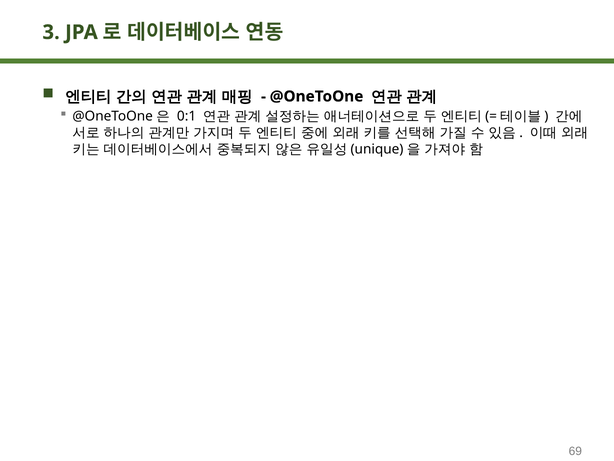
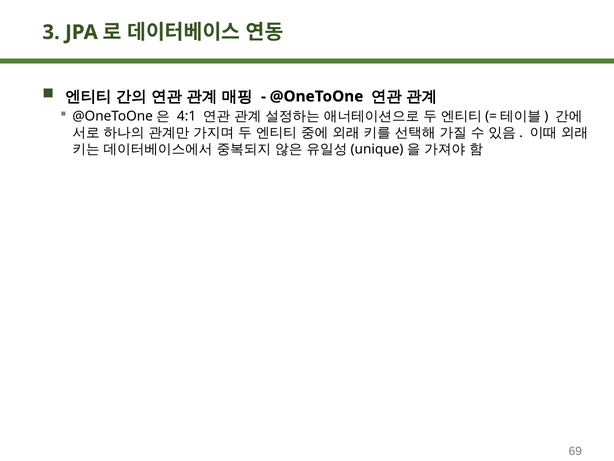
0:1: 0:1 -> 4:1
